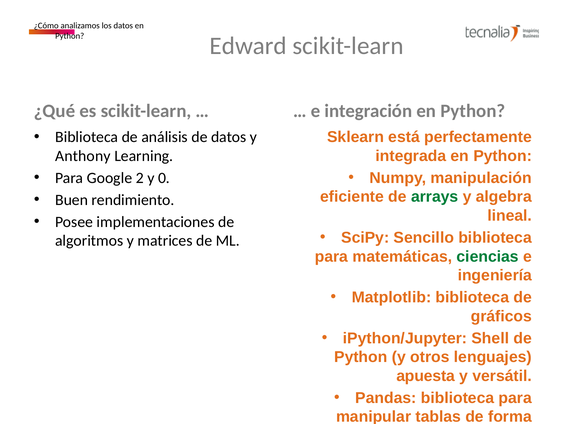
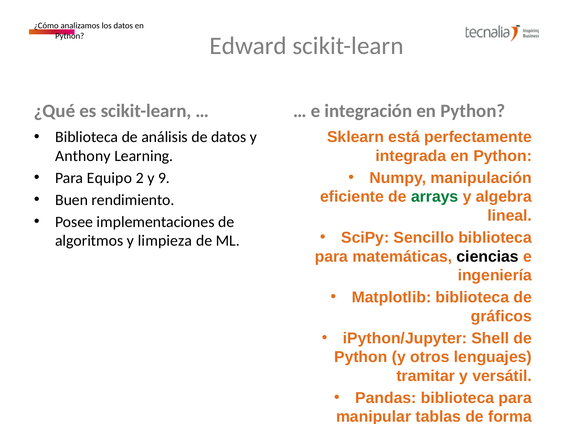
Google: Google -> Equipo
0: 0 -> 9
matrices: matrices -> limpieza
ciencias colour: green -> black
apuesta: apuesta -> tramitar
